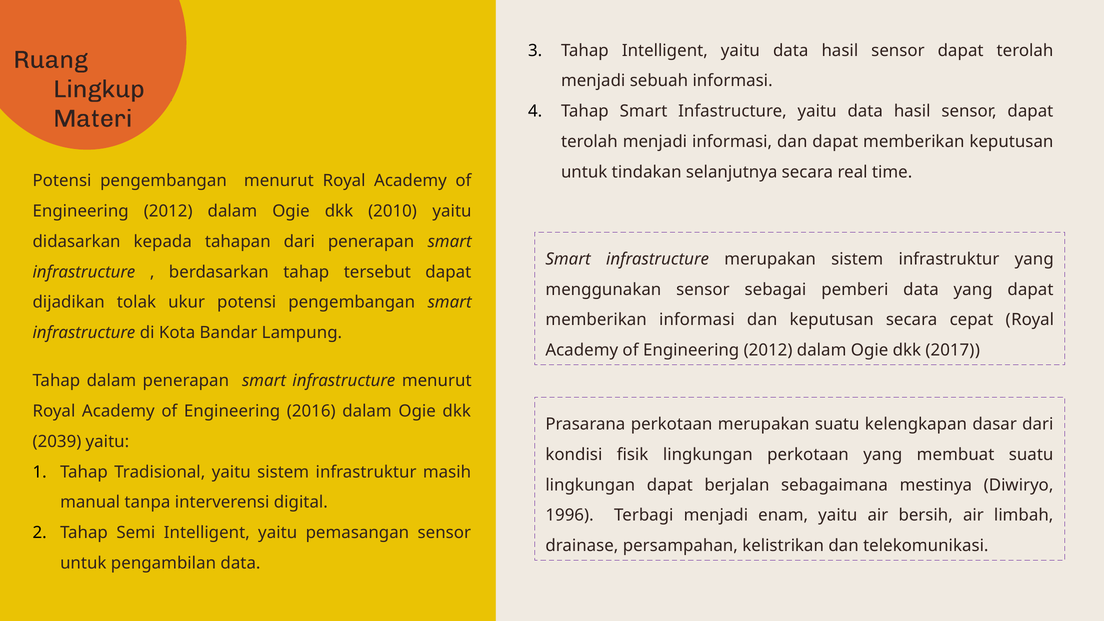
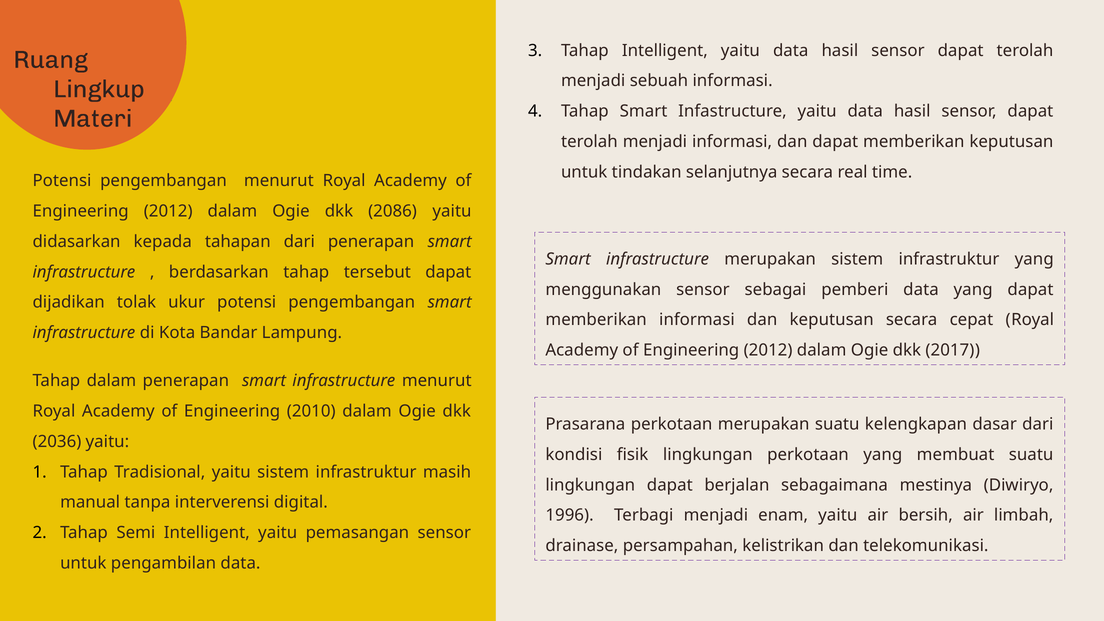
2010: 2010 -> 2086
2016: 2016 -> 2010
2039: 2039 -> 2036
